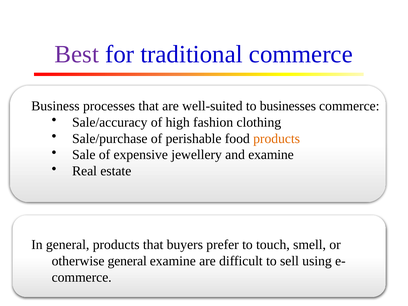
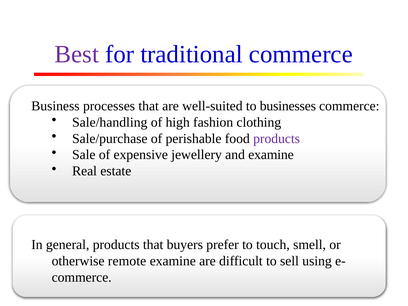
Sale/accuracy: Sale/accuracy -> Sale/handling
products at (277, 139) colour: orange -> purple
otherwise general: general -> remote
